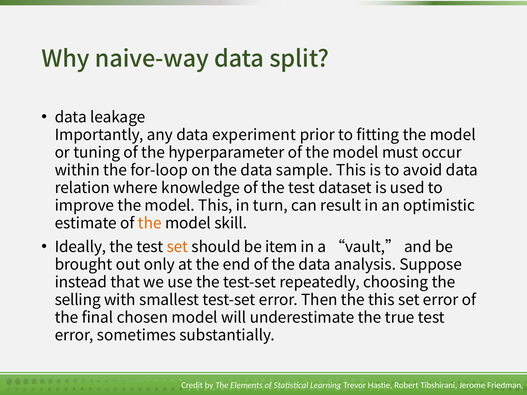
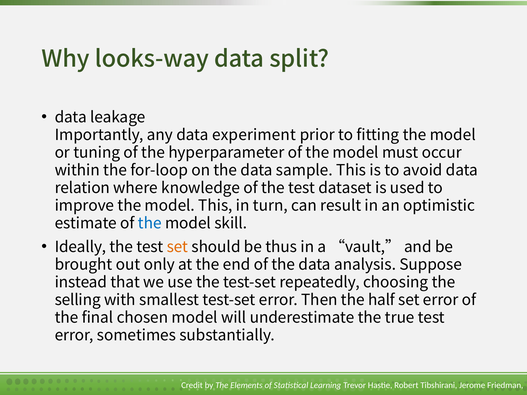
naive-way: naive-way -> looks-way
the at (150, 224) colour: orange -> blue
item: item -> thus
the this: this -> half
